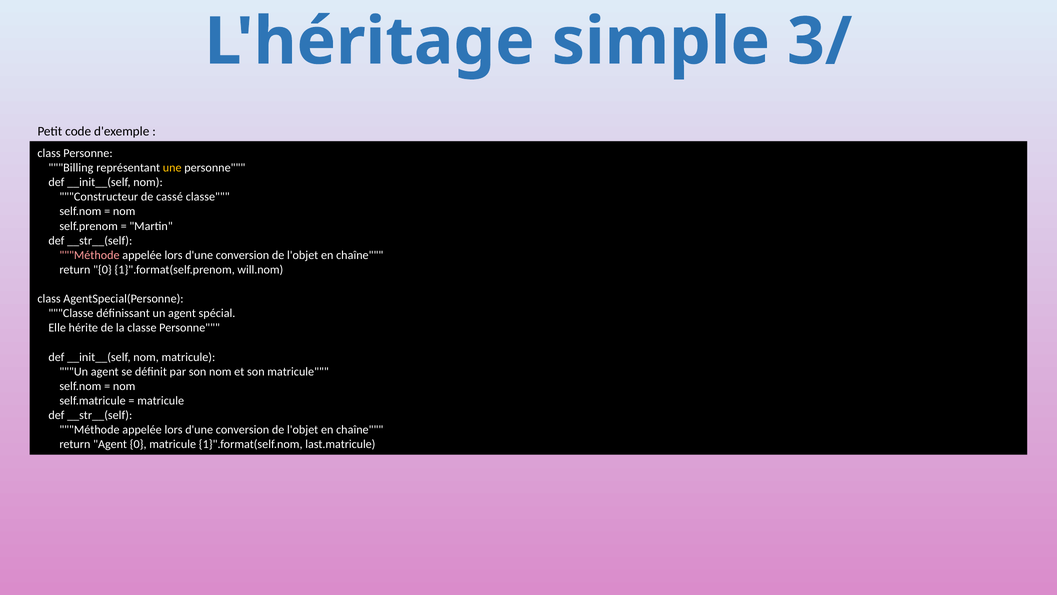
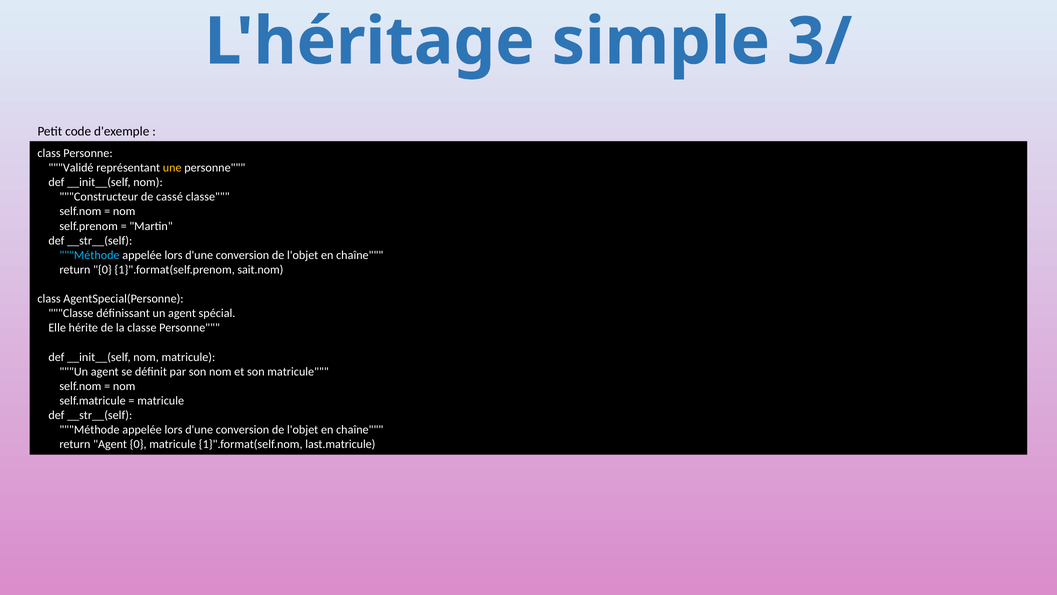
Billing: Billing -> Validé
Méthode at (89, 255) colour: pink -> light blue
will.nom: will.nom -> sait.nom
